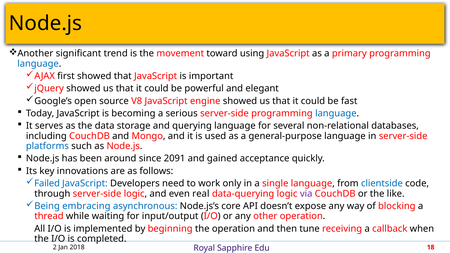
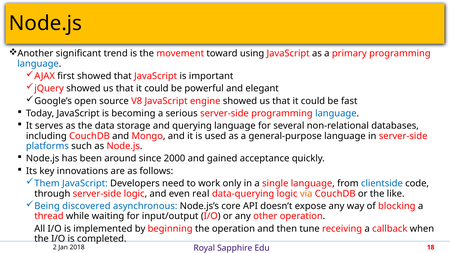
2091: 2091 -> 2000
Failed: Failed -> Them
via colour: purple -> orange
embracing: embracing -> discovered
